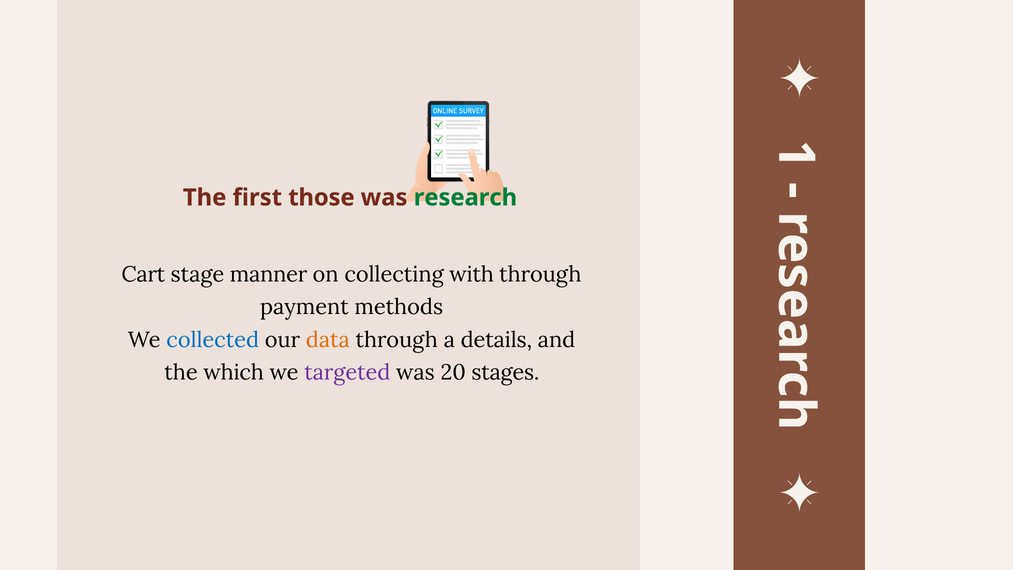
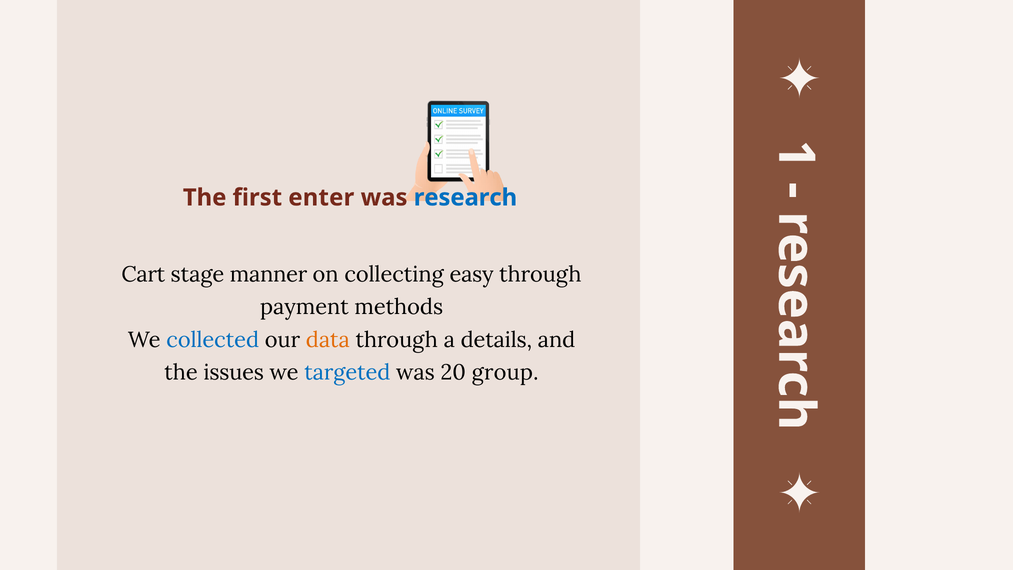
those: those -> enter
research colour: green -> blue
with: with -> easy
which: which -> issues
targeted colour: purple -> blue
stages: stages -> group
